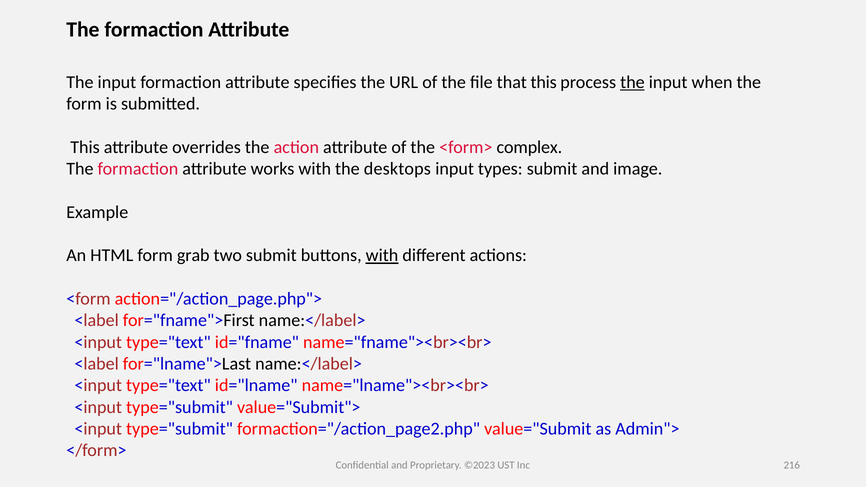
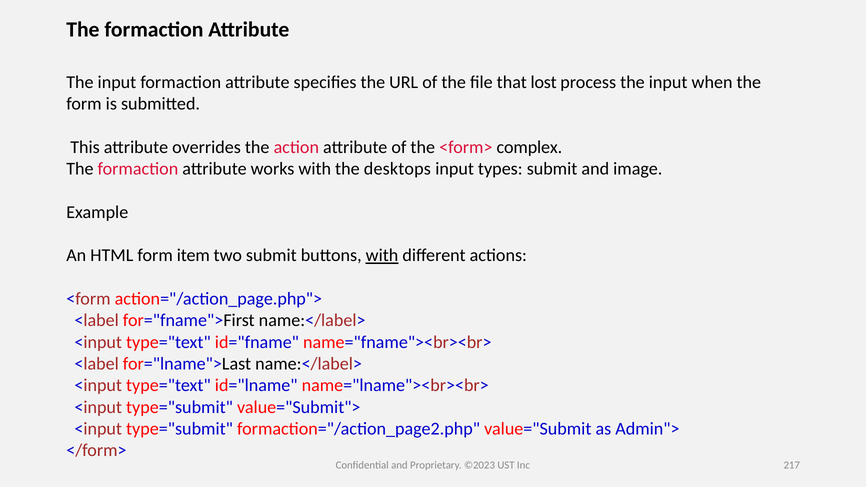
that this: this -> lost
the at (632, 82) underline: present -> none
grab: grab -> item
216: 216 -> 217
